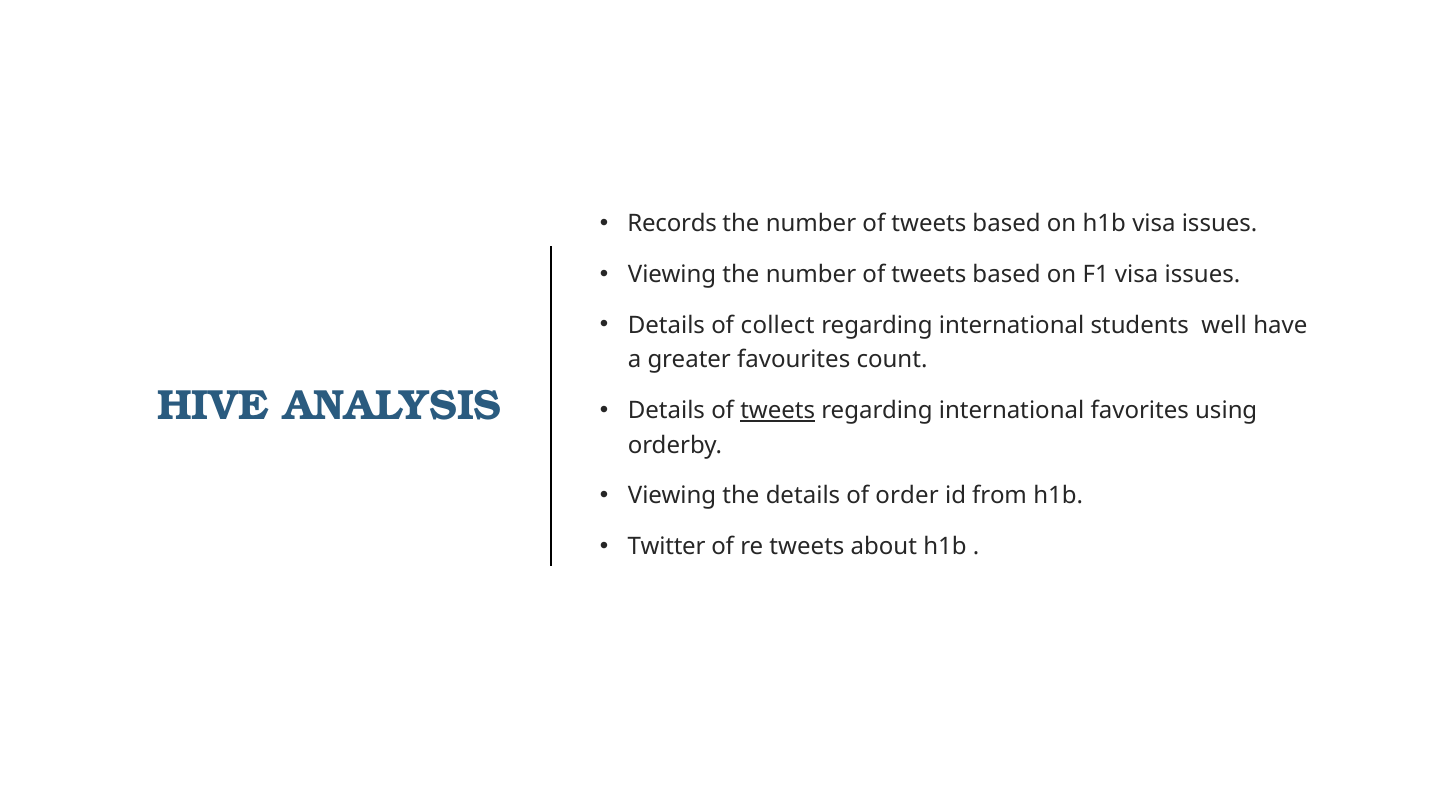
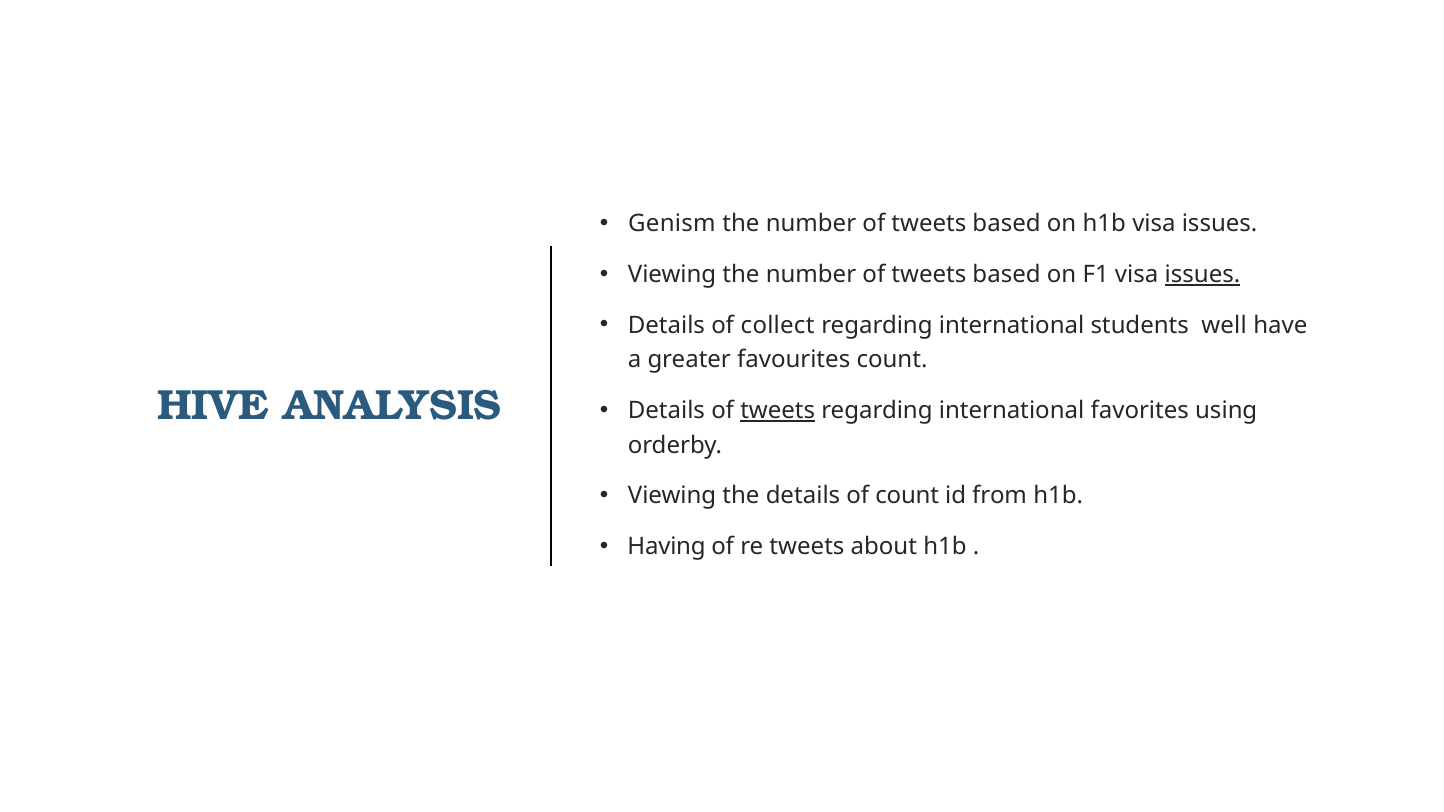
Records: Records -> Genism
issues at (1202, 275) underline: none -> present
of order: order -> count
Twitter: Twitter -> Having
